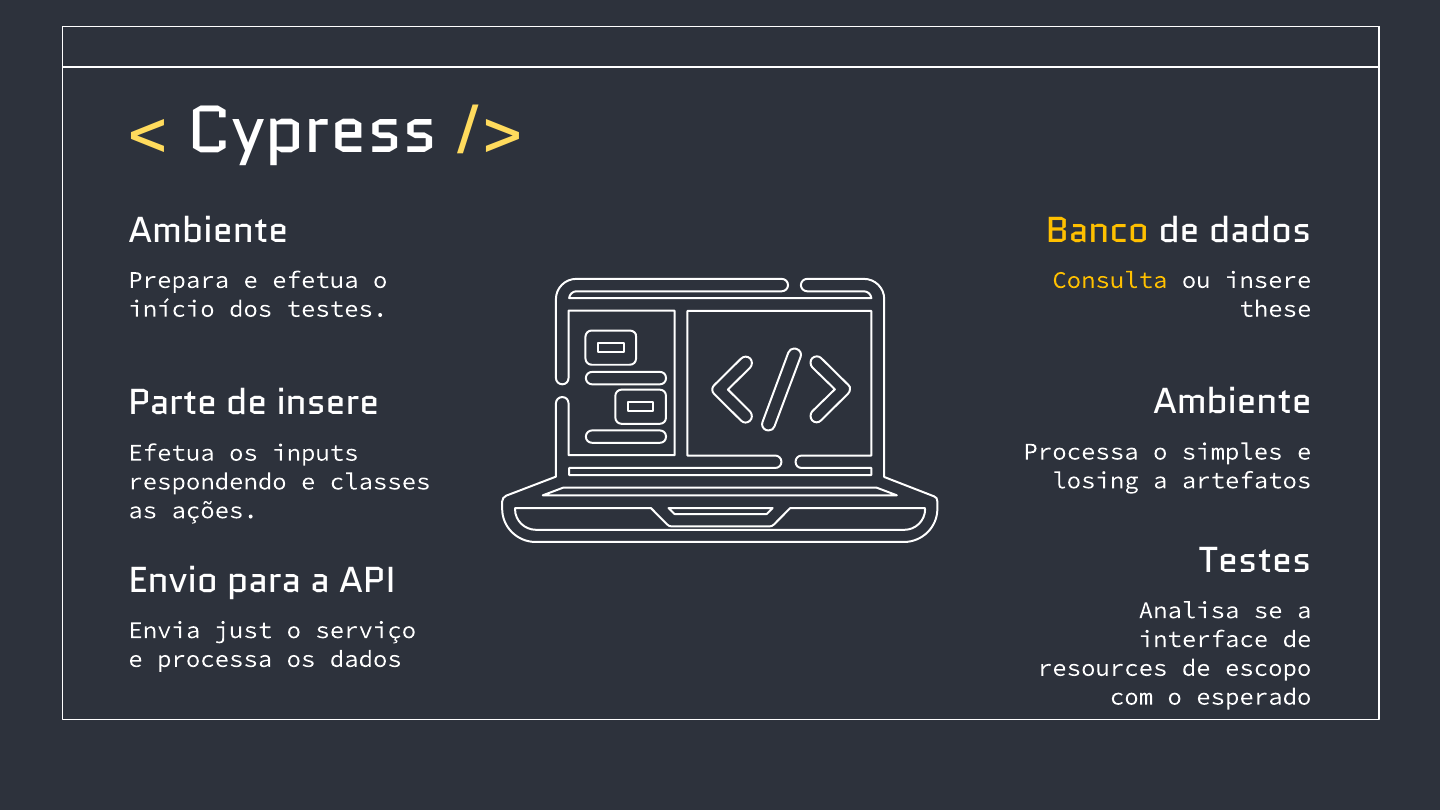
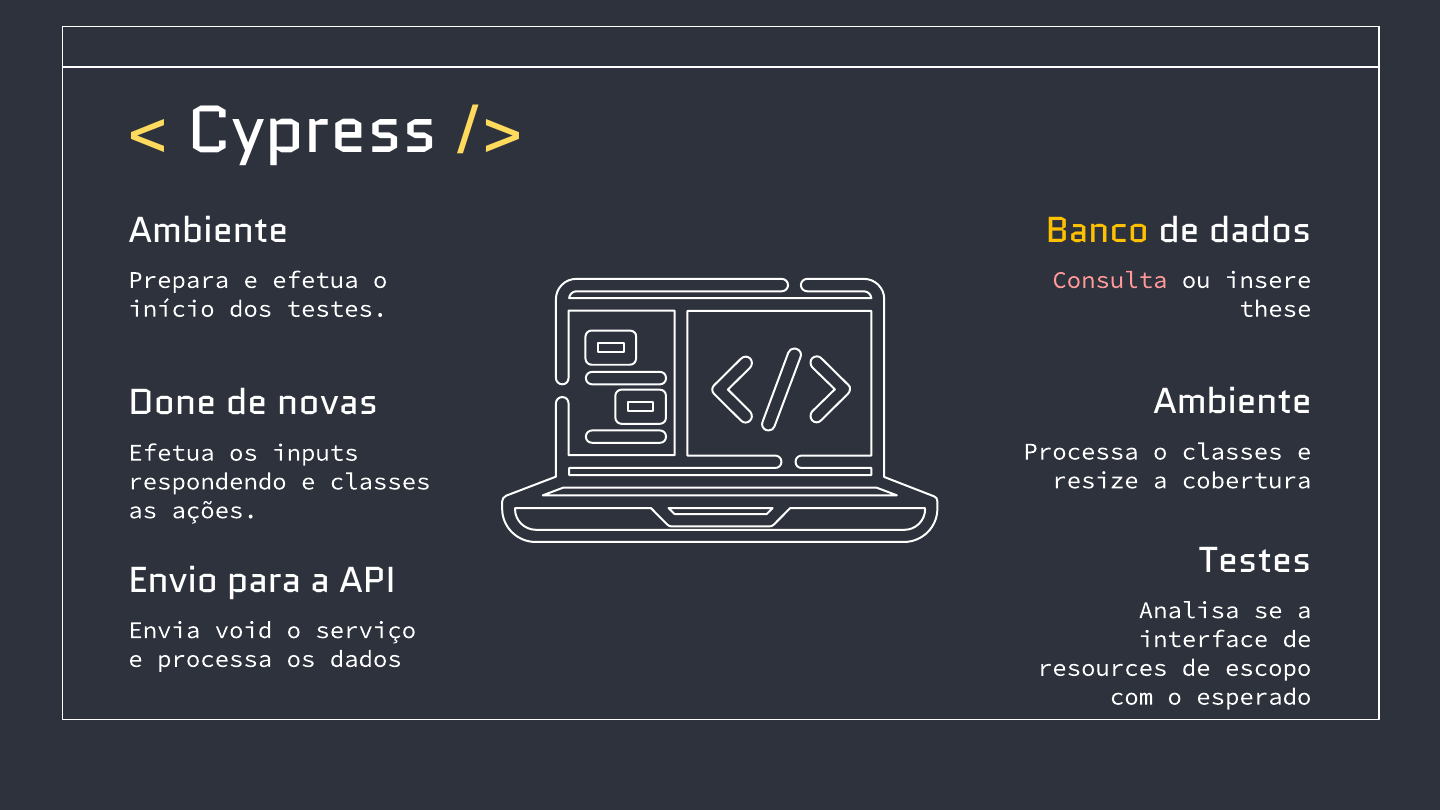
Consulta colour: yellow -> pink
Parte: Parte -> Done
de insere: insere -> novas
o simples: simples -> classes
losing: losing -> resize
artefatos: artefatos -> cobertura
just: just -> void
